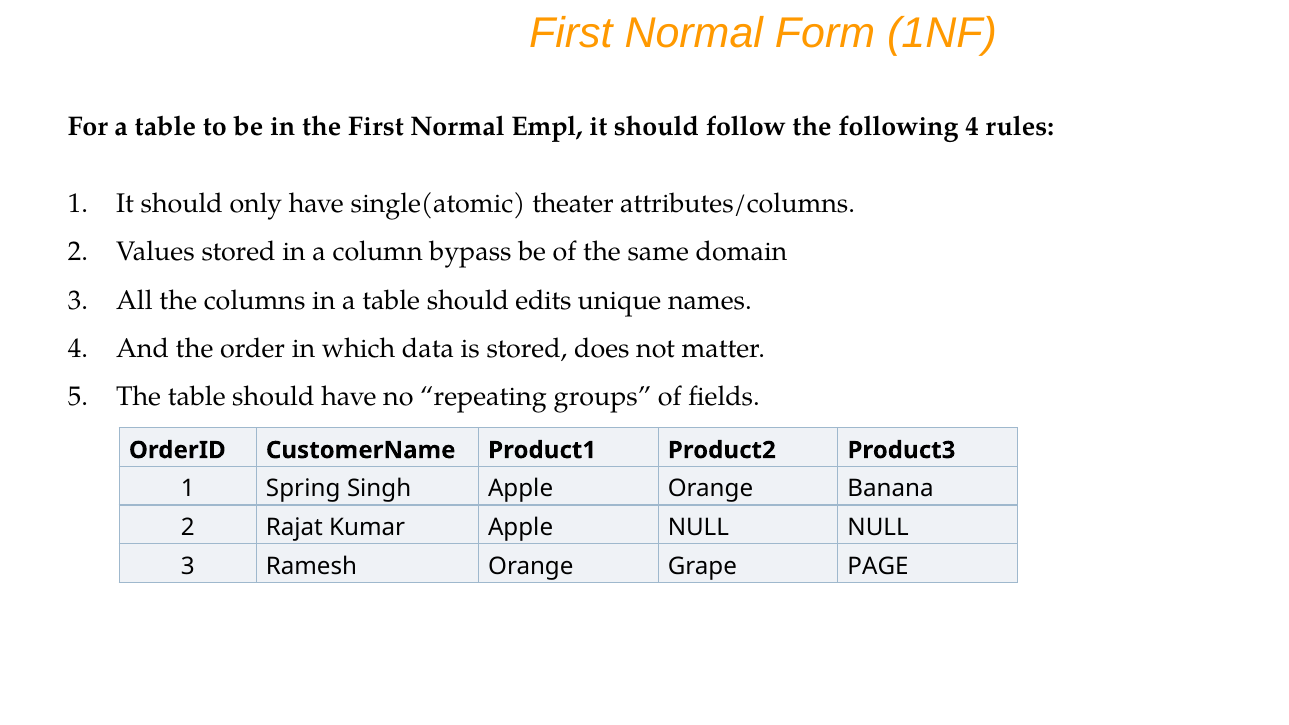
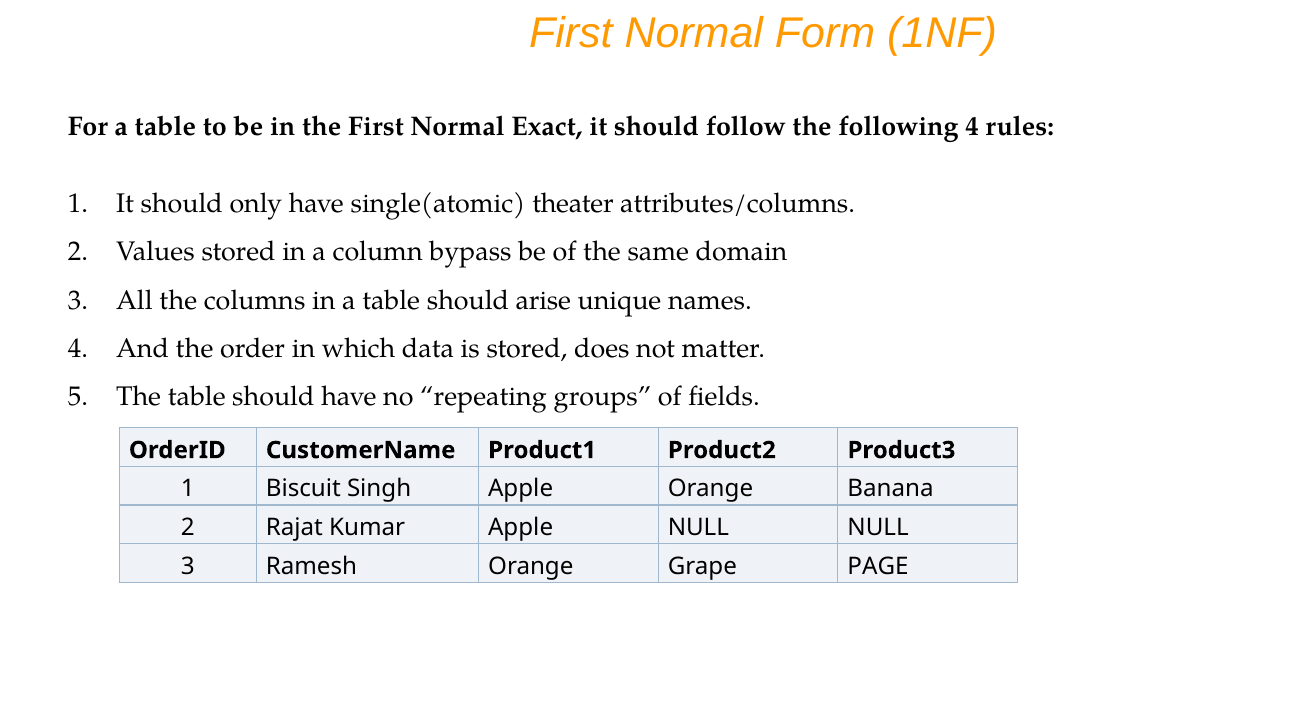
Empl: Empl -> Exact
edits: edits -> arise
Spring: Spring -> Biscuit
